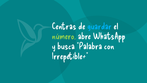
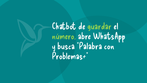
Centras: Centras -> Chatbot
guardar colour: light blue -> light green
Irrepetible+: Irrepetible+ -> Problemas+
